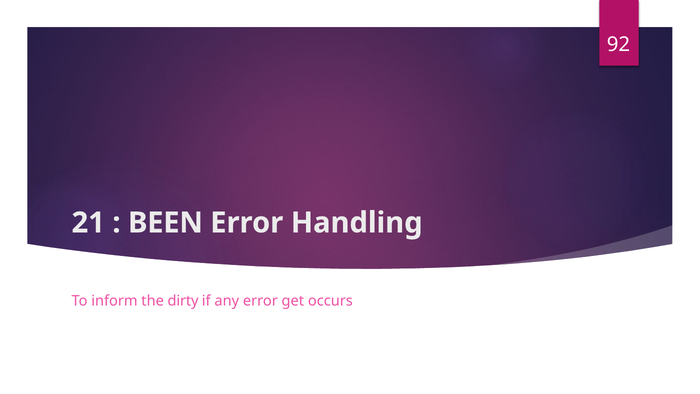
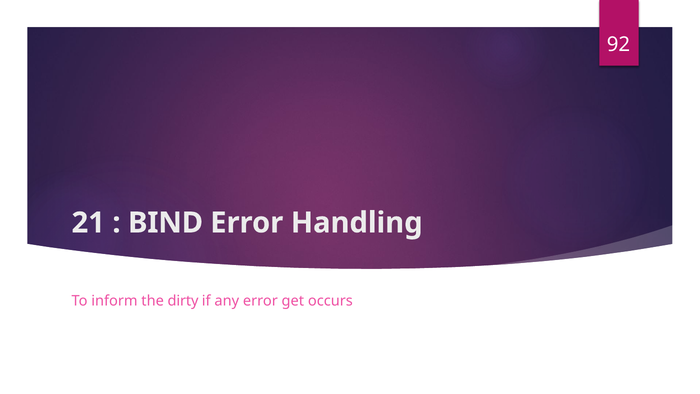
BEEN: BEEN -> BIND
